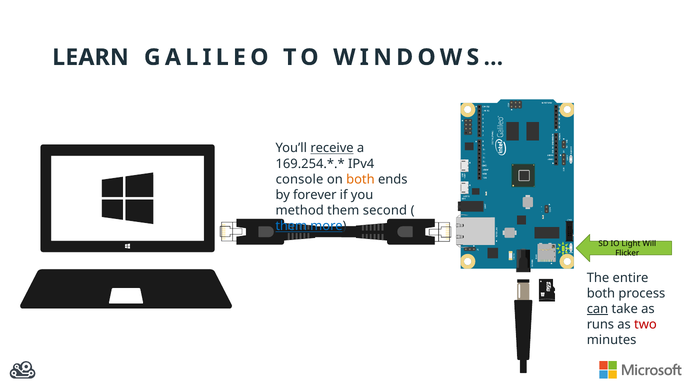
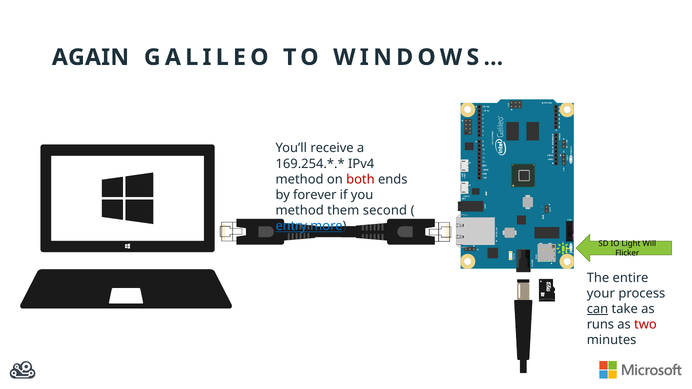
LEARN: LEARN -> AGAIN
receive underline: present -> none
console at (300, 179): console -> method
both at (360, 179) colour: orange -> red
them at (291, 226): them -> entry
both at (601, 294): both -> your
